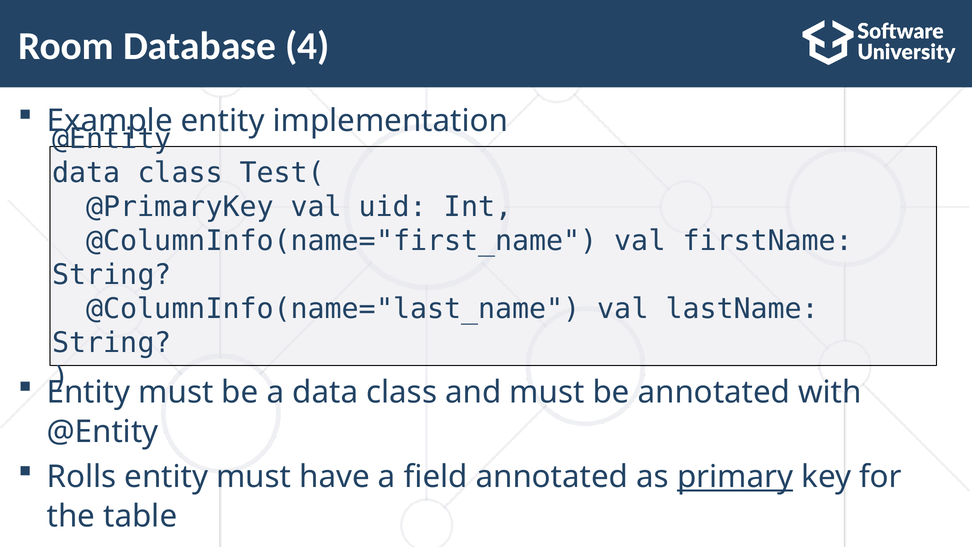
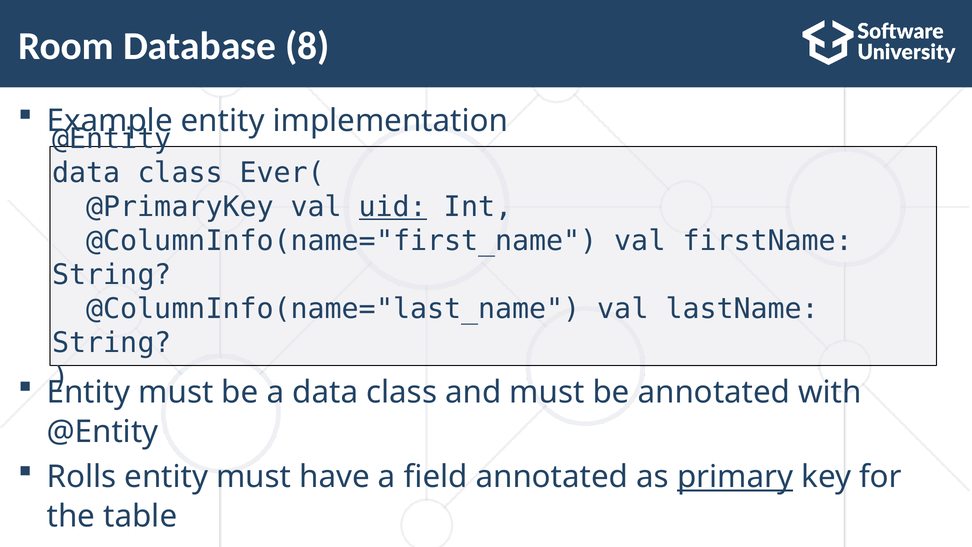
4: 4 -> 8
Test(: Test( -> Ever(
uid underline: none -> present
